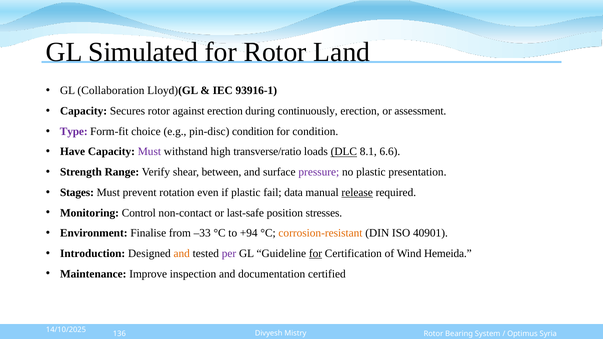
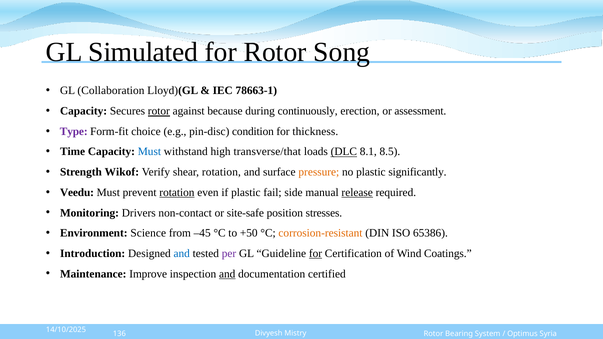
Land: Land -> Song
93916-1: 93916-1 -> 78663-1
rotor at (159, 111) underline: none -> present
against erection: erection -> because
for condition: condition -> thickness
Have: Have -> Time
Must at (149, 152) colour: purple -> blue
transverse/ratio: transverse/ratio -> transverse/that
6.6: 6.6 -> 8.5
Range: Range -> Wikof
shear between: between -> rotation
pressure colour: purple -> orange
presentation: presentation -> significantly
Stages: Stages -> Veedu
rotation at (177, 193) underline: none -> present
data: data -> side
Control: Control -> Drivers
last-safe: last-safe -> site-safe
Finalise: Finalise -> Science
–33: –33 -> –45
+94: +94 -> +50
40901: 40901 -> 65386
and at (182, 254) colour: orange -> blue
Hemeida: Hemeida -> Coatings
and at (227, 274) underline: none -> present
